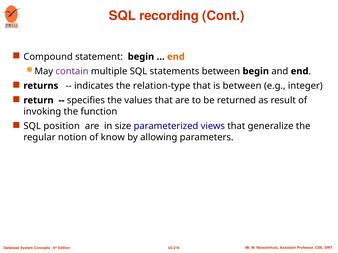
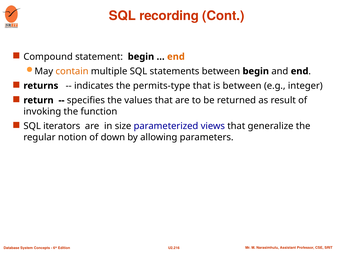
contain colour: purple -> orange
relation-type: relation-type -> permits-type
position: position -> iterators
know: know -> down
